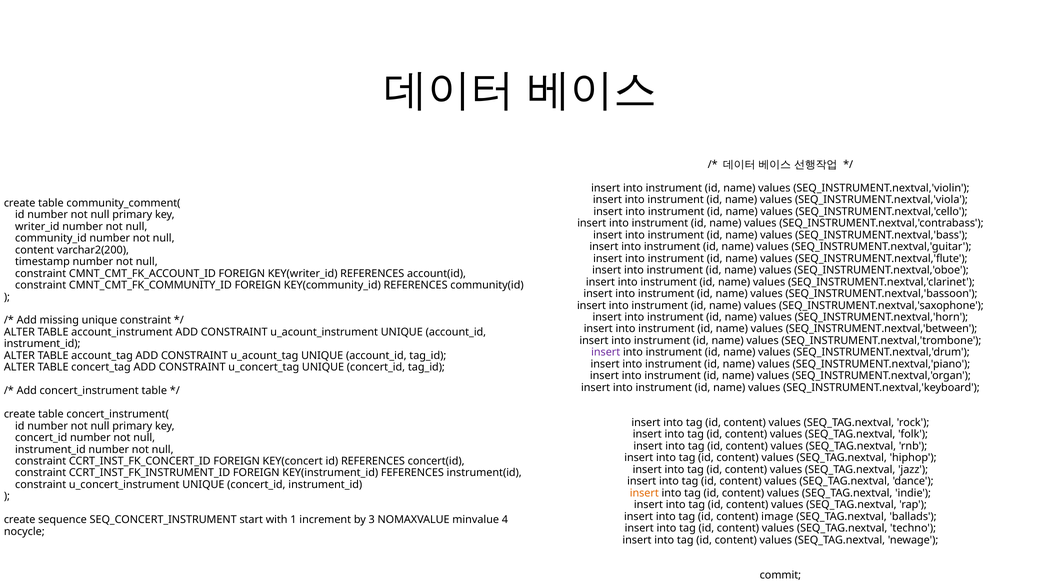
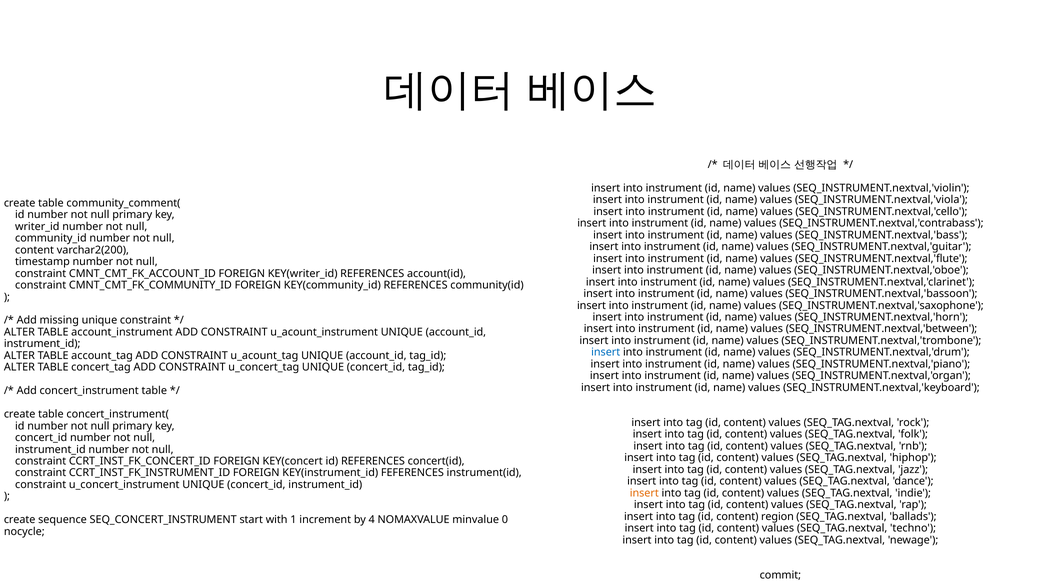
insert at (606, 352) colour: purple -> blue
image: image -> region
3: 3 -> 4
4: 4 -> 0
